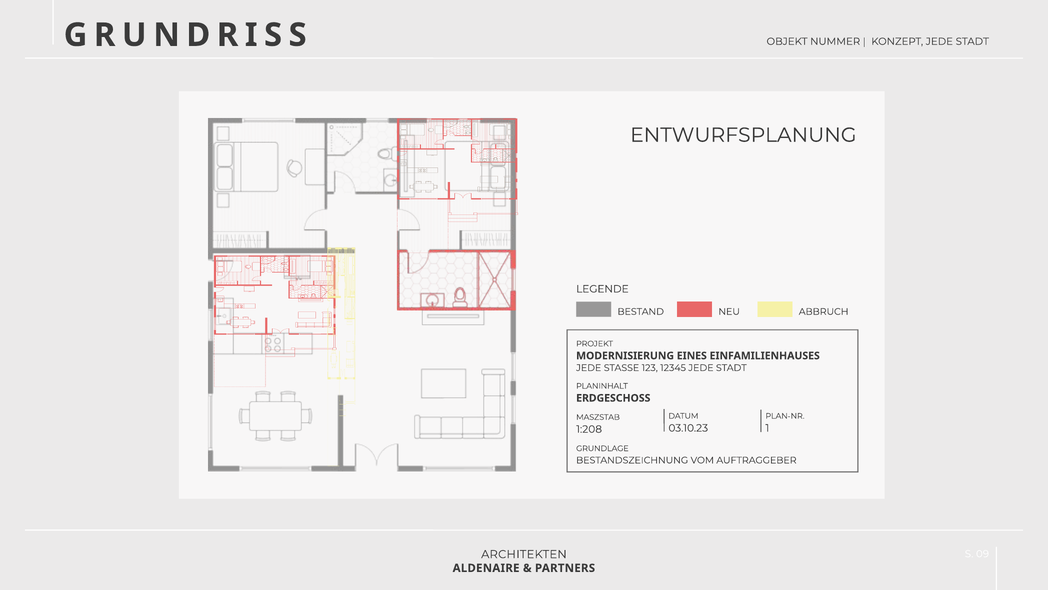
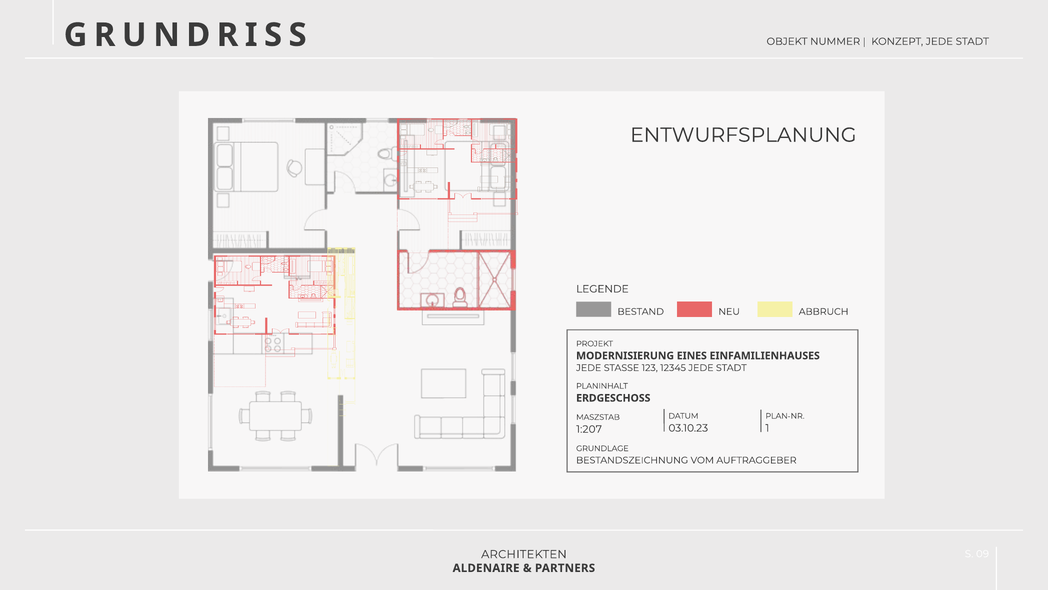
1:208: 1:208 -> 1:207
